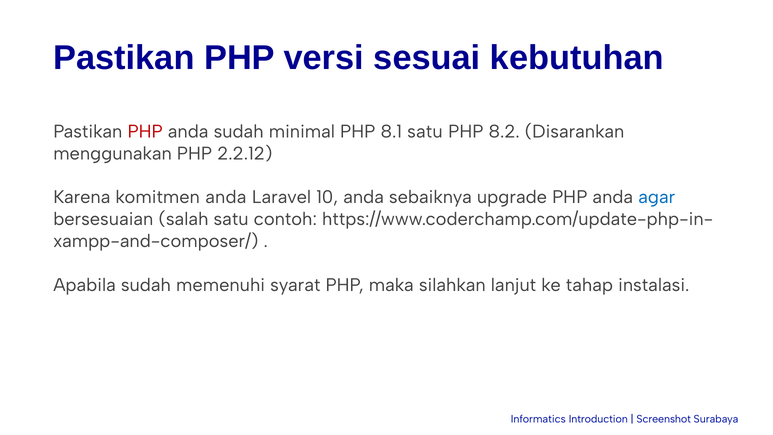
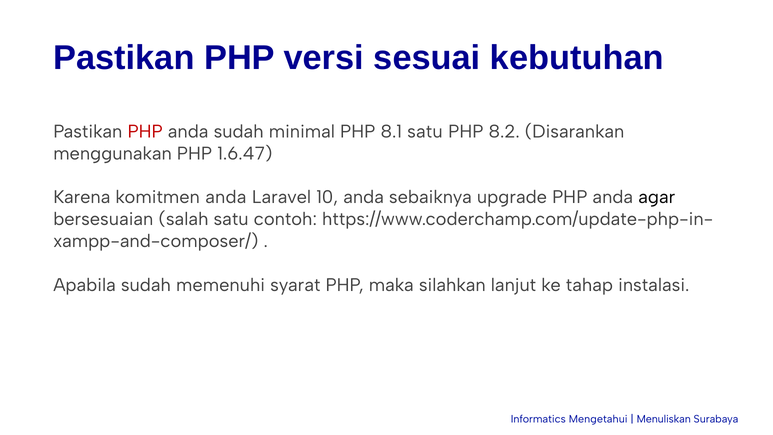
2.2.12: 2.2.12 -> 1.6.47
agar colour: blue -> black
Introduction: Introduction -> Mengetahui
Screenshot: Screenshot -> Menuliskan
